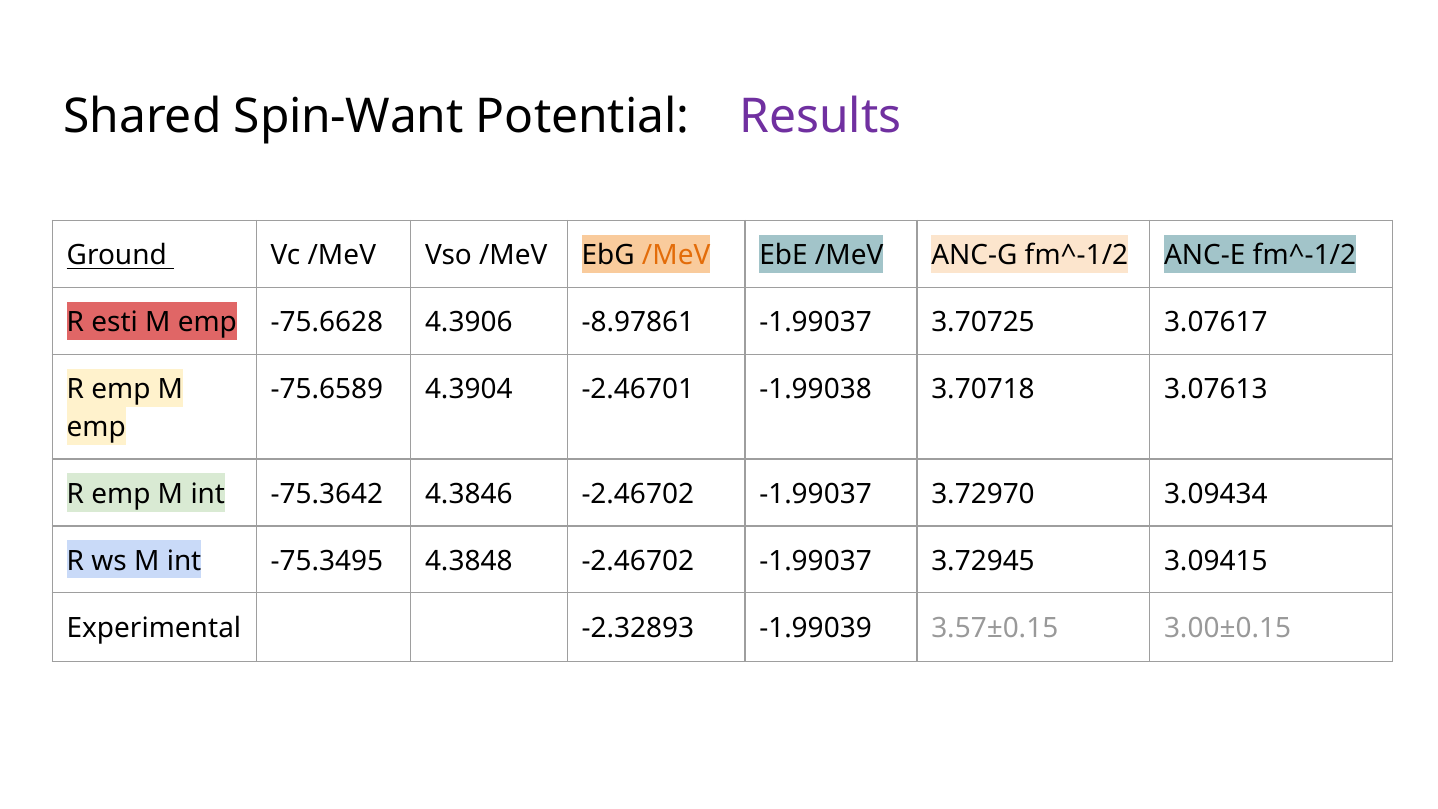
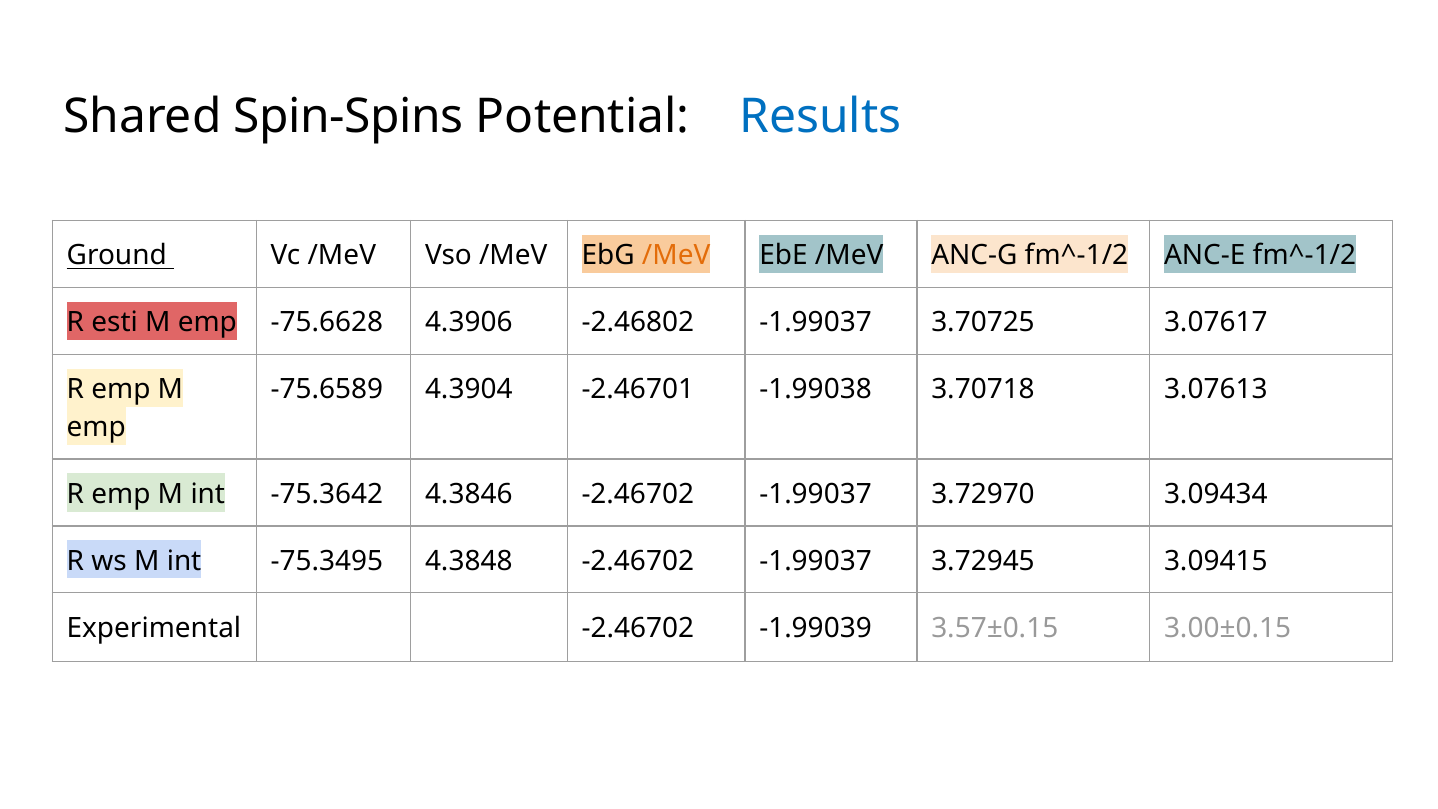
Spin-Want: Spin-Want -> Spin-Spins
Results colour: purple -> blue
-8.97861: -8.97861 -> -2.46802
Experimental -2.32893: -2.32893 -> -2.46702
